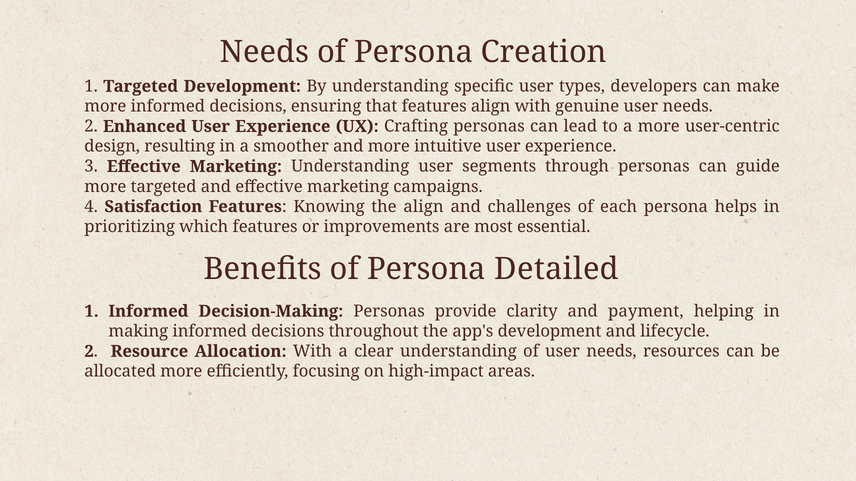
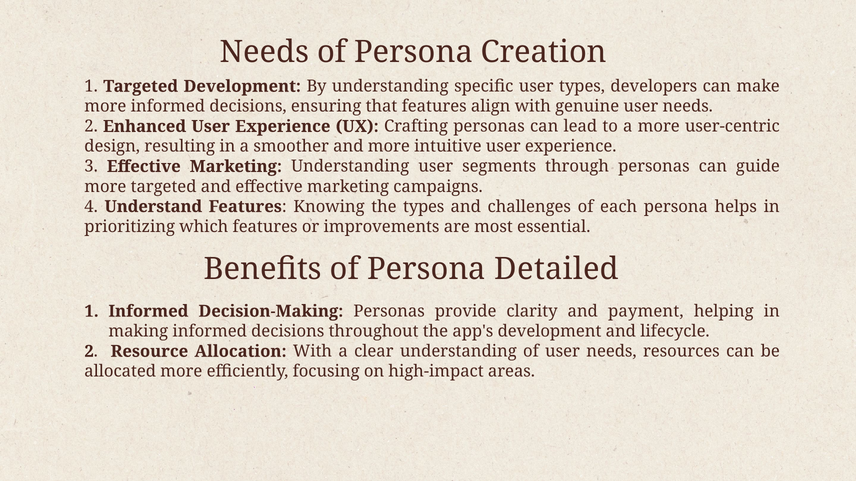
Satisfaction: Satisfaction -> Understand
the align: align -> types
